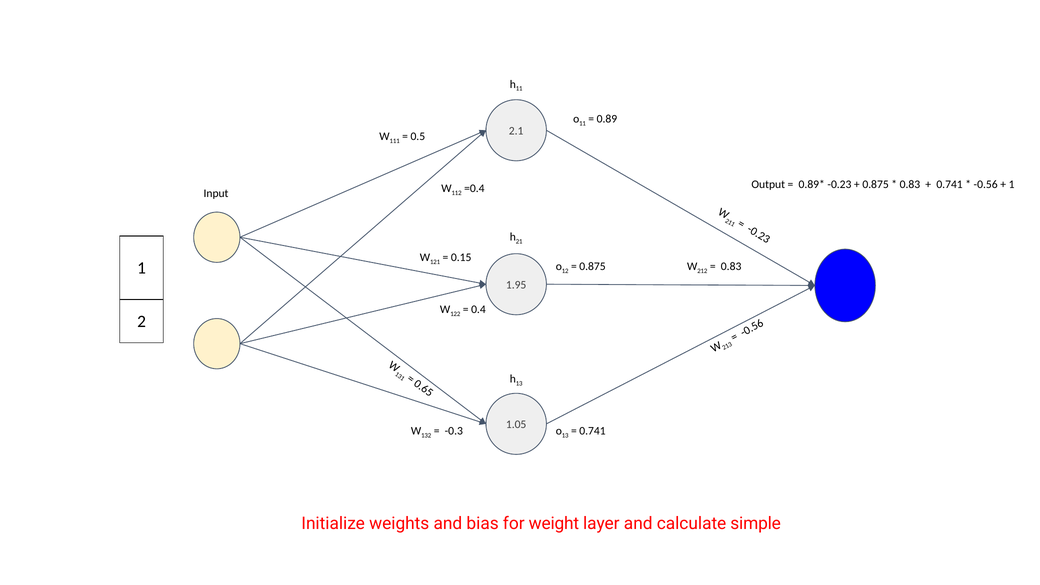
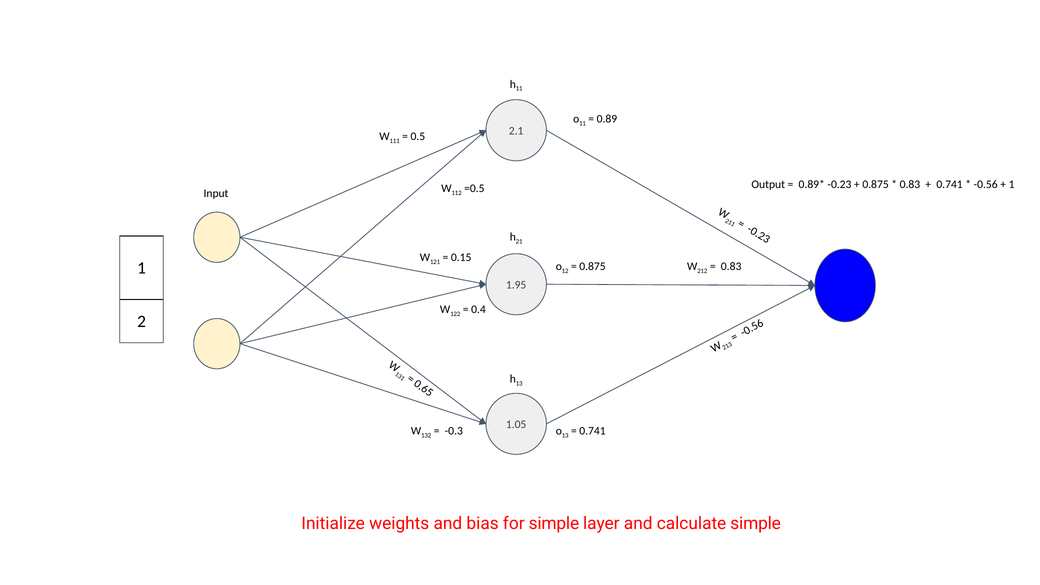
=0.4: =0.4 -> =0.5
for weight: weight -> simple
